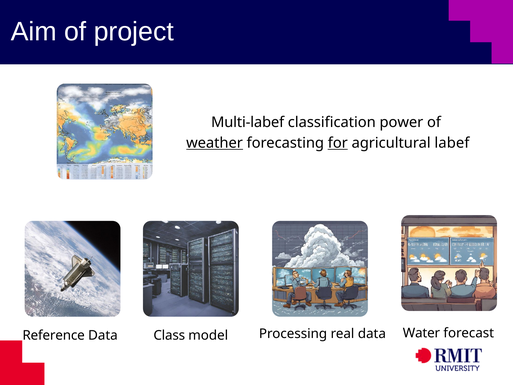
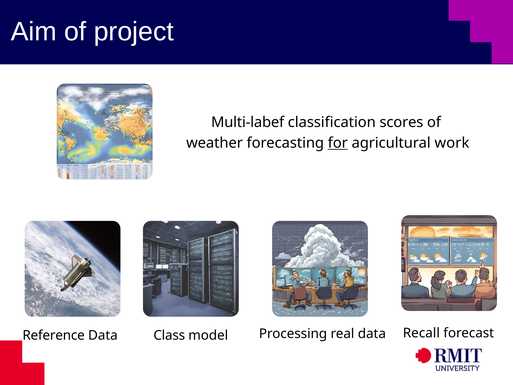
power: power -> scores
weather underline: present -> none
labef: labef -> work
Water: Water -> Recall
